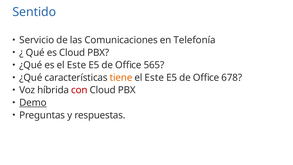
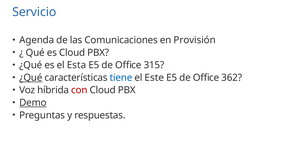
Sentido: Sentido -> Servicio
Servicio: Servicio -> Agenda
Telefonía: Telefonía -> Provisión
es el Este: Este -> Esta
565: 565 -> 315
¿Qué at (31, 78) underline: none -> present
tiene colour: orange -> blue
678: 678 -> 362
